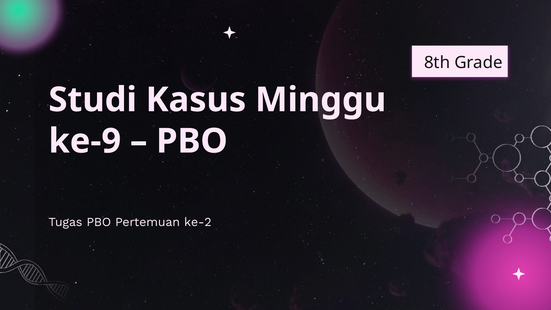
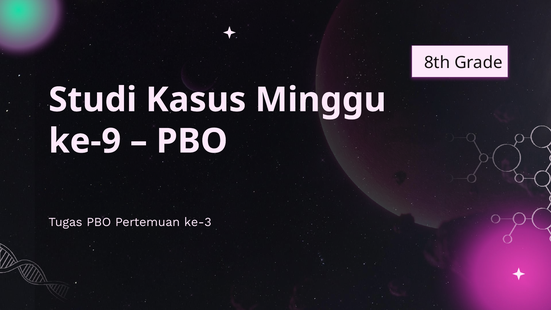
ke-2: ke-2 -> ke-3
